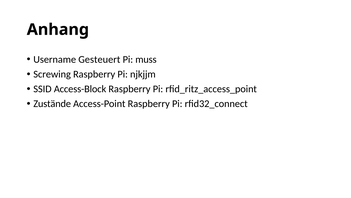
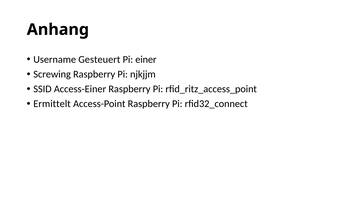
muss: muss -> einer
Access-Block: Access-Block -> Access-Einer
Zustände: Zustände -> Ermittelt
